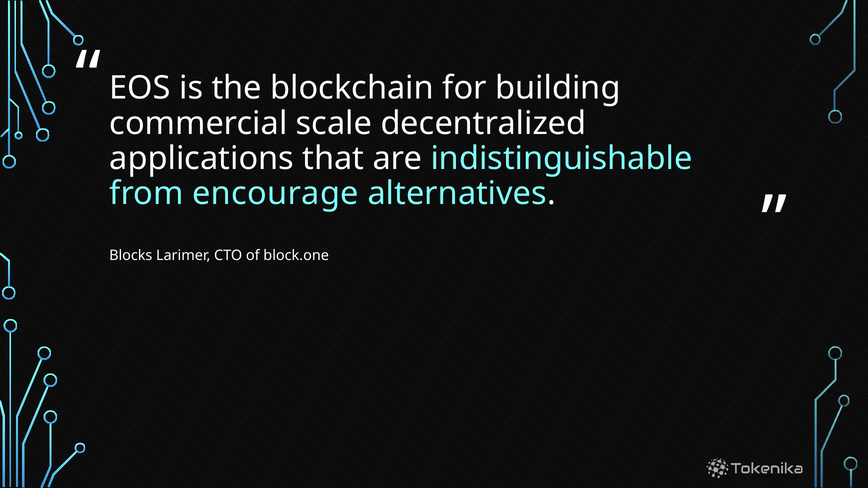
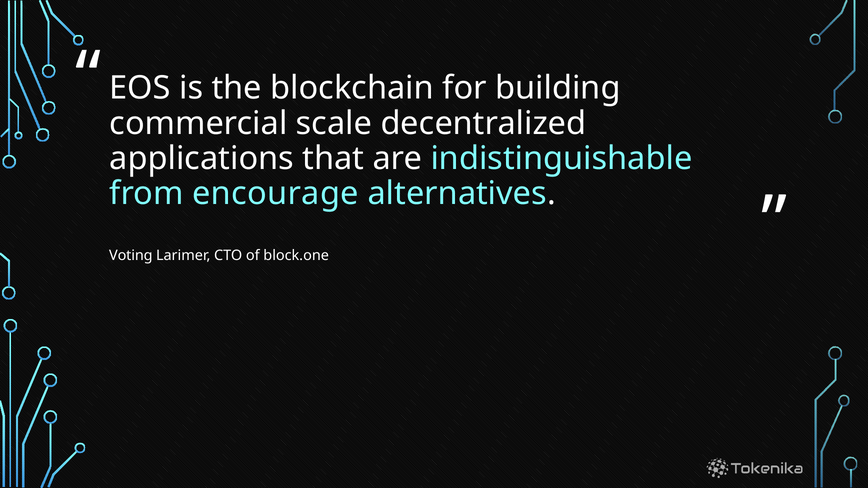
Blocks: Blocks -> Voting
